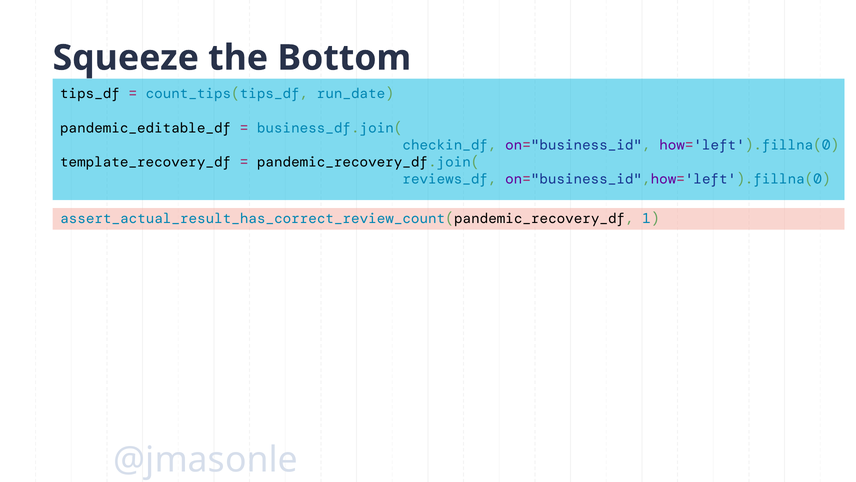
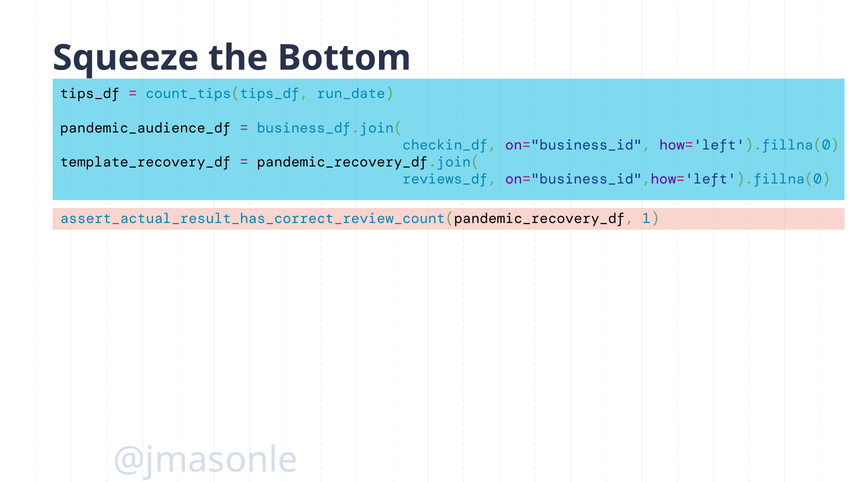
pandemic_editable_df: pandemic_editable_df -> pandemic_audience_df
